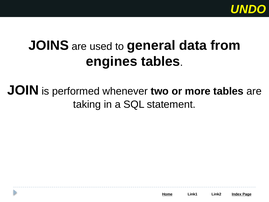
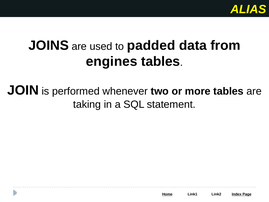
UNDO: UNDO -> ALIAS
general: general -> padded
